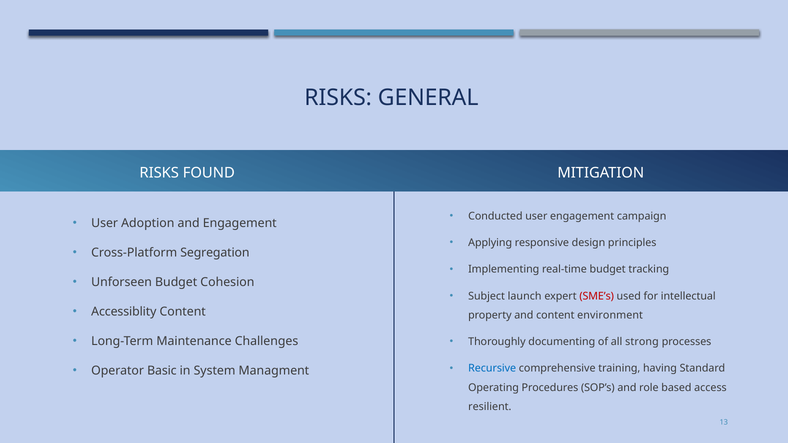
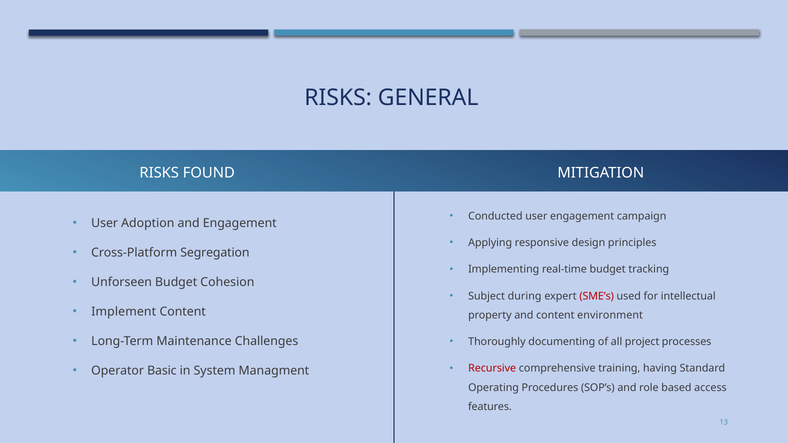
launch: launch -> during
Accessiblity: Accessiblity -> Implement
strong: strong -> project
Recursive colour: blue -> red
resilient: resilient -> features
